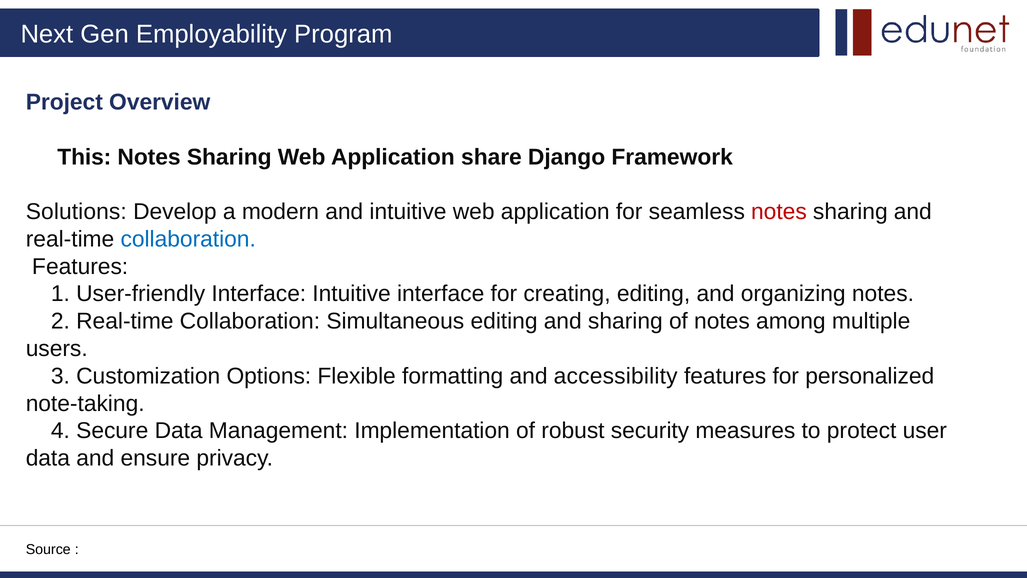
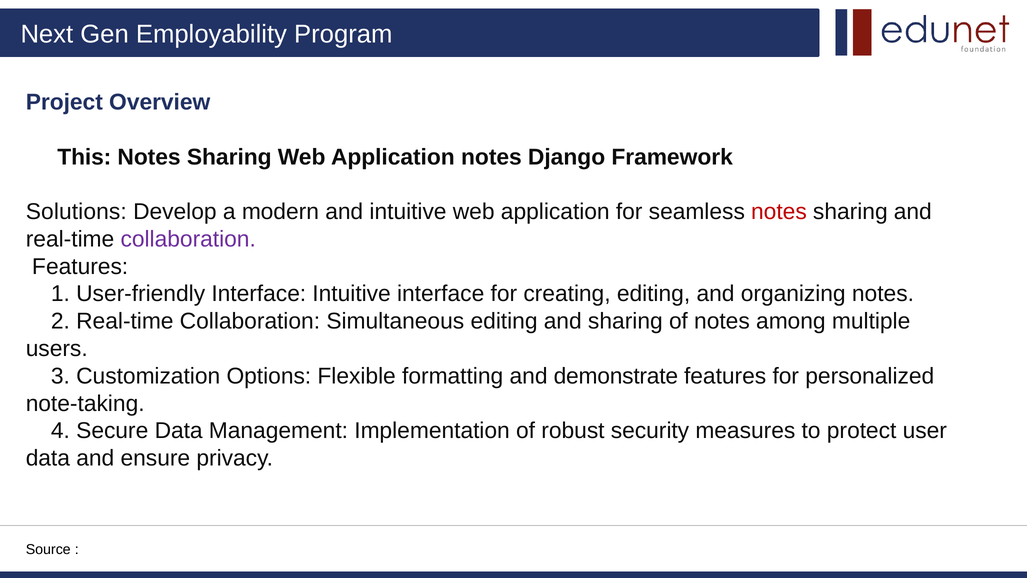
Application share: share -> notes
collaboration at (188, 239) colour: blue -> purple
accessibility: accessibility -> demonstrate
